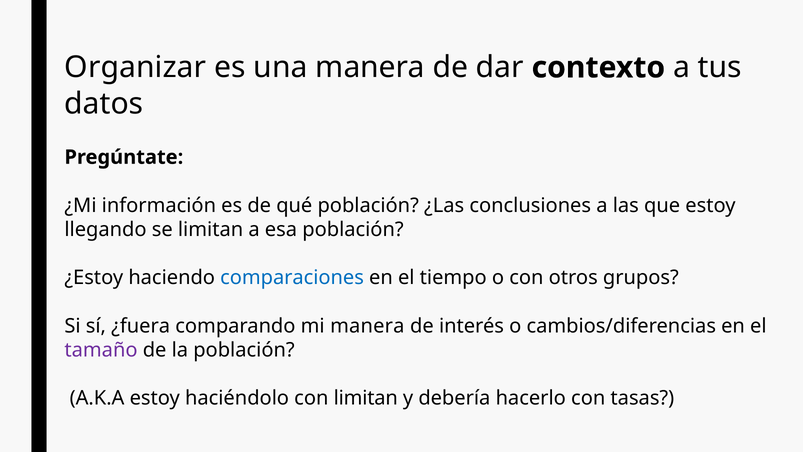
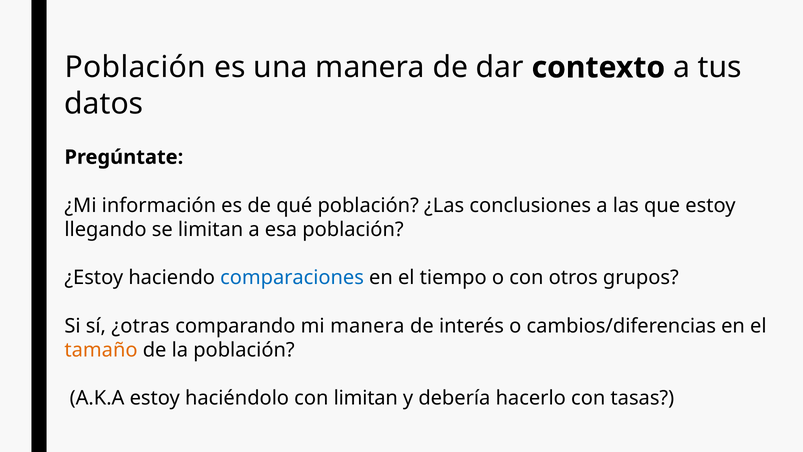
Organizar at (135, 67): Organizar -> Población
¿fuera: ¿fuera -> ¿otras
tamaño colour: purple -> orange
